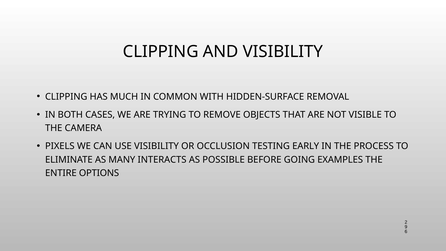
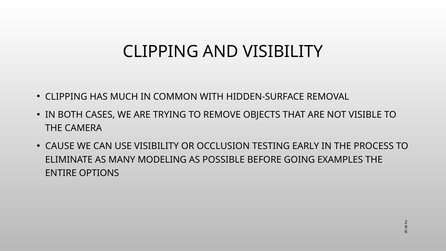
PIXELS: PIXELS -> CAUSE
INTERACTS: INTERACTS -> MODELING
